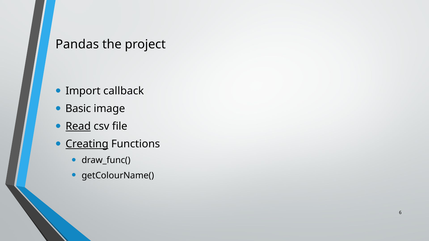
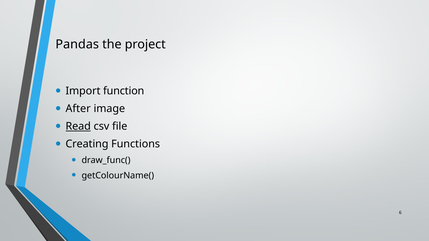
callback: callback -> function
Basic: Basic -> After
Creating underline: present -> none
